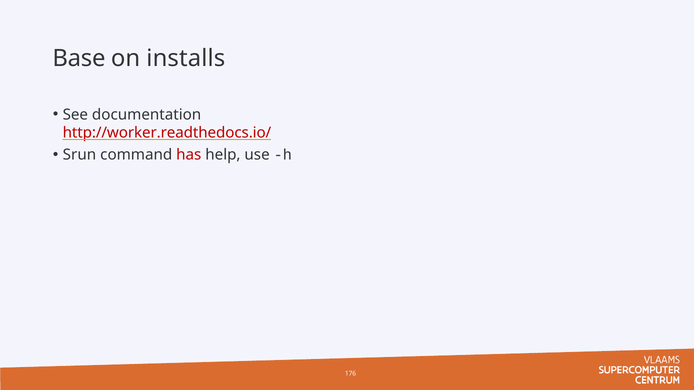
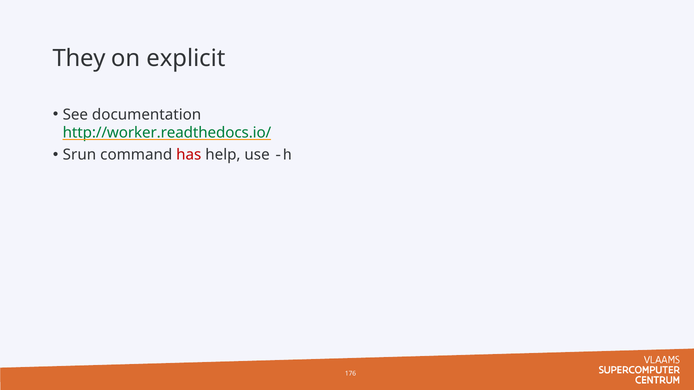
Base: Base -> They
installs: installs -> explicit
http://worker.readthedocs.io/ colour: red -> green
